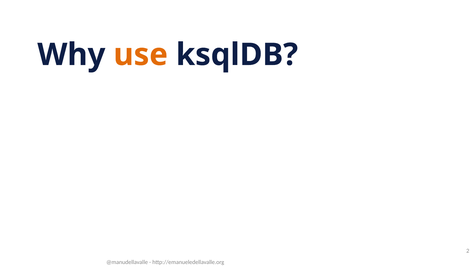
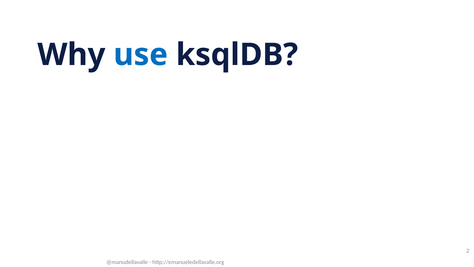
use colour: orange -> blue
